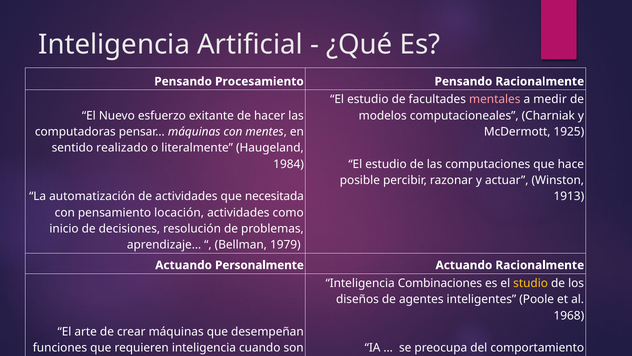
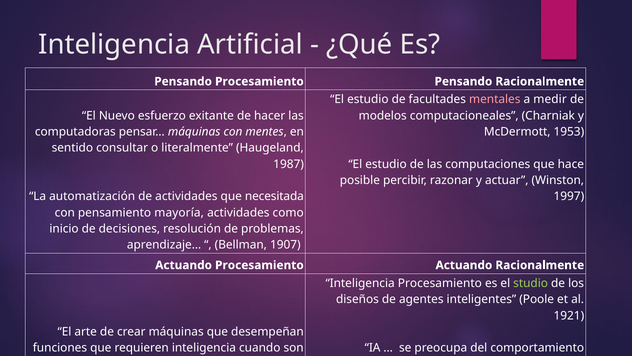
1925: 1925 -> 1953
realizado: realizado -> consultar
1984: 1984 -> 1987
1913: 1913 -> 1997
locación: locación -> mayoría
1979: 1979 -> 1907
Actuando Personalmente: Personalmente -> Procesamiento
Inteligencia Combinaciones: Combinaciones -> Procesamiento
studio colour: yellow -> light green
1968: 1968 -> 1921
